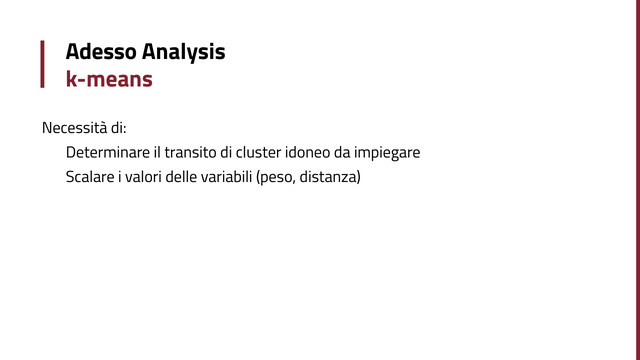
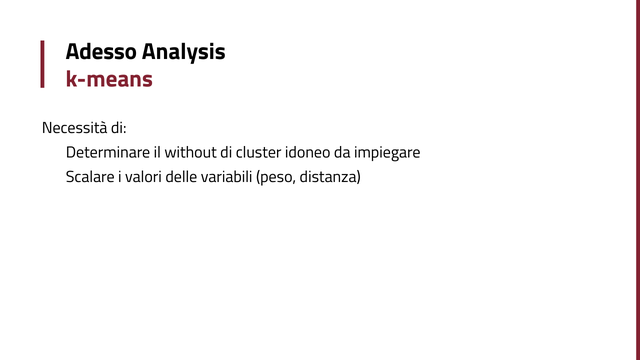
transito: transito -> without
